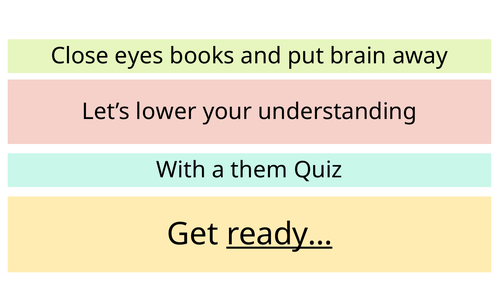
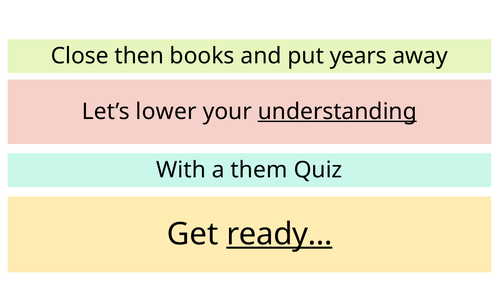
eyes: eyes -> then
brain: brain -> years
understanding underline: none -> present
